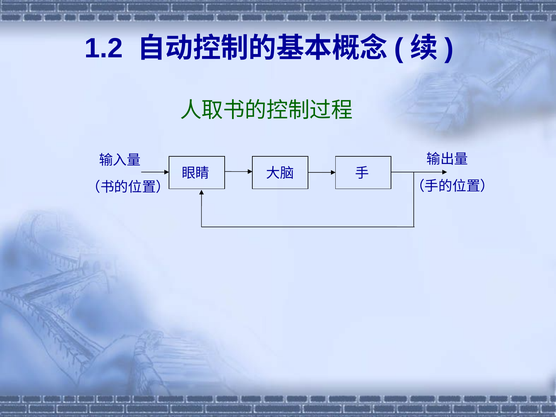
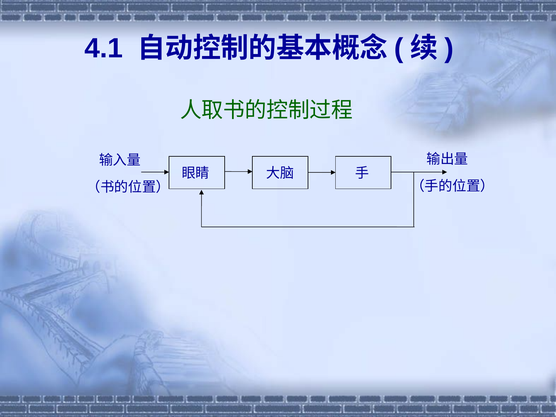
1.2: 1.2 -> 4.1
